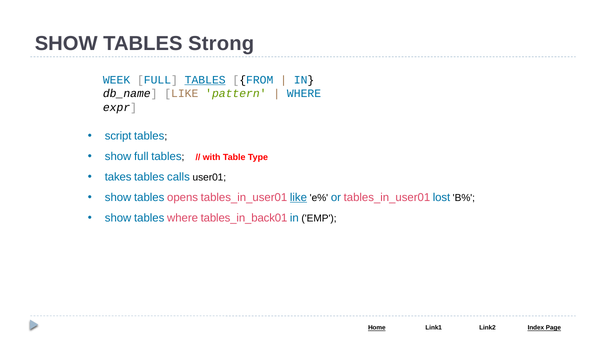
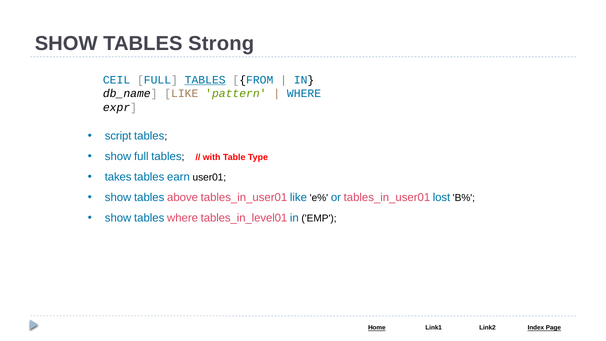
WEEK: WEEK -> CEIL
calls: calls -> earn
opens: opens -> above
like at (298, 197) underline: present -> none
tables_in_back01: tables_in_back01 -> tables_in_level01
